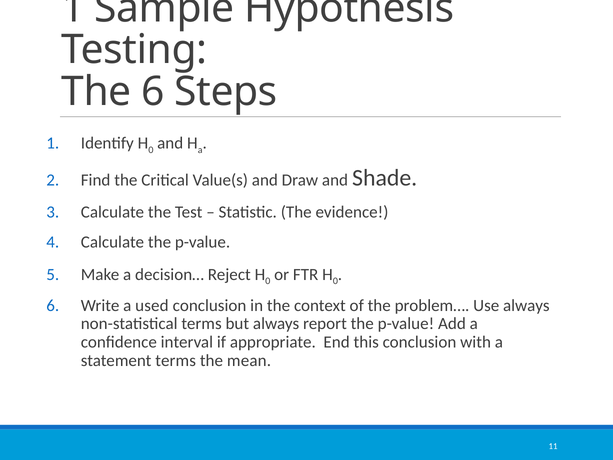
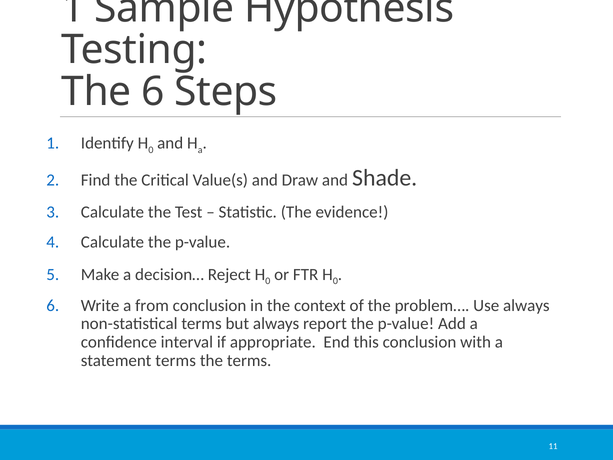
used: used -> from
the mean: mean -> terms
